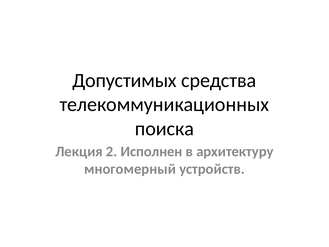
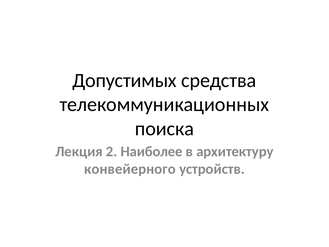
Исполнен: Исполнен -> Наиболее
многомерный: многомерный -> конвейерного
